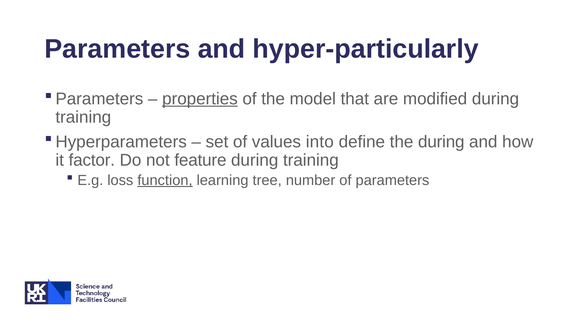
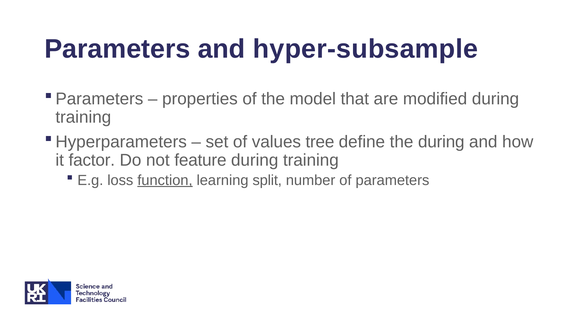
hyper-particularly: hyper-particularly -> hyper-subsample
properties underline: present -> none
into: into -> tree
tree: tree -> split
